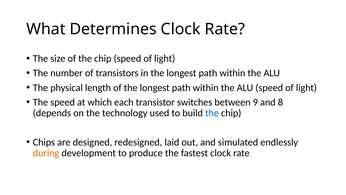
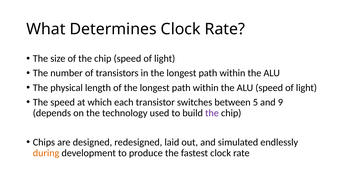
9: 9 -> 5
8: 8 -> 9
the at (212, 113) colour: blue -> purple
